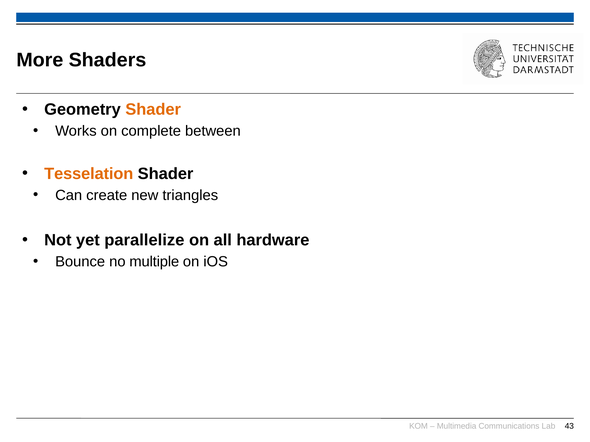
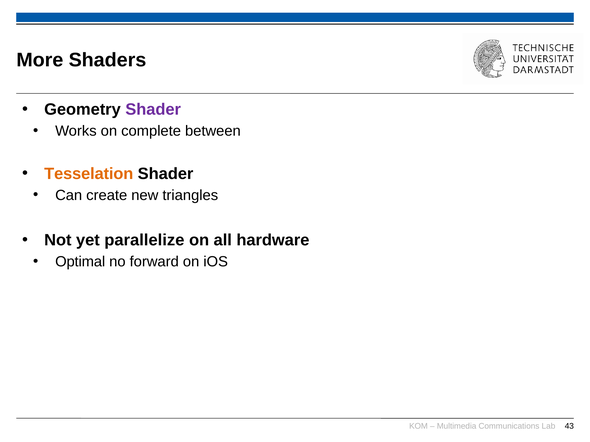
Shader at (153, 110) colour: orange -> purple
Bounce: Bounce -> Optimal
multiple: multiple -> forward
